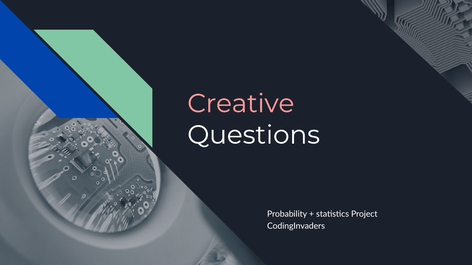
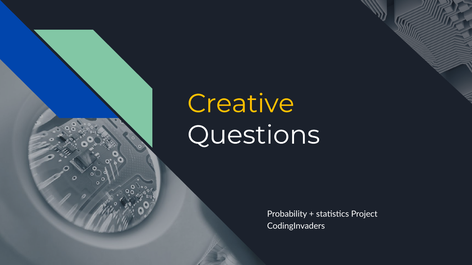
Creative colour: pink -> yellow
